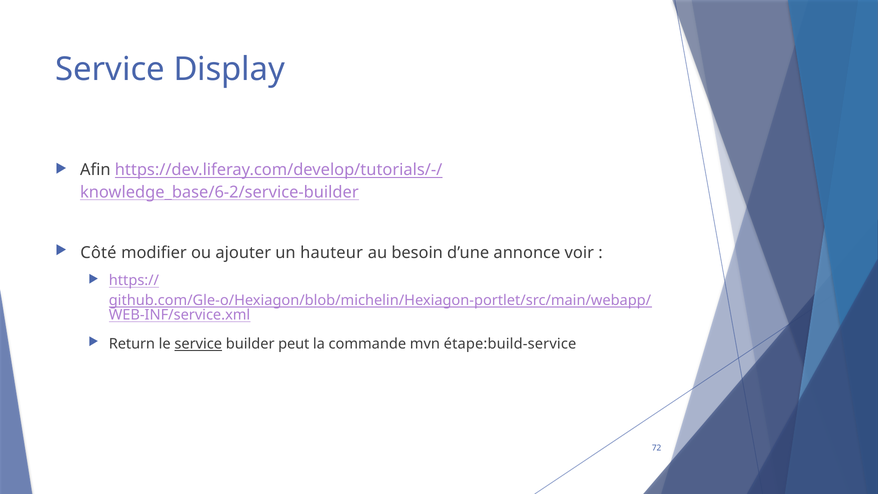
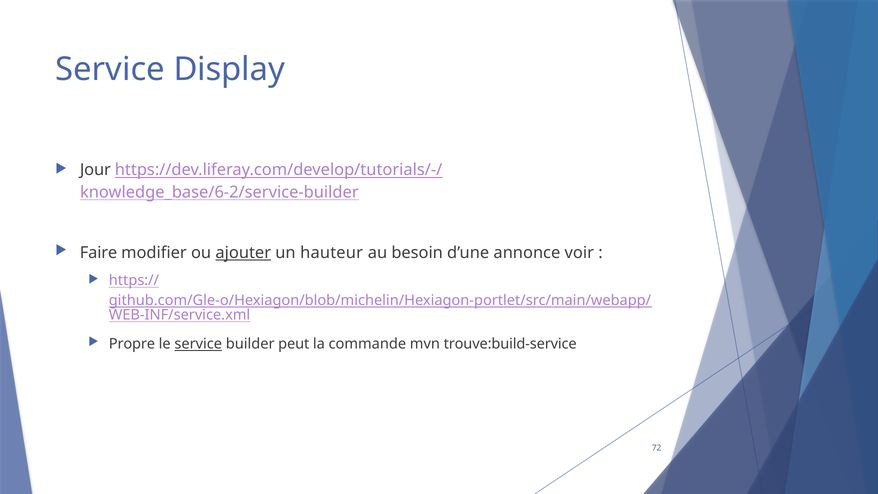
Afin: Afin -> Jour
Côté: Côté -> Faire
ajouter underline: none -> present
Return: Return -> Propre
étape:build-service: étape:build-service -> trouve:build-service
